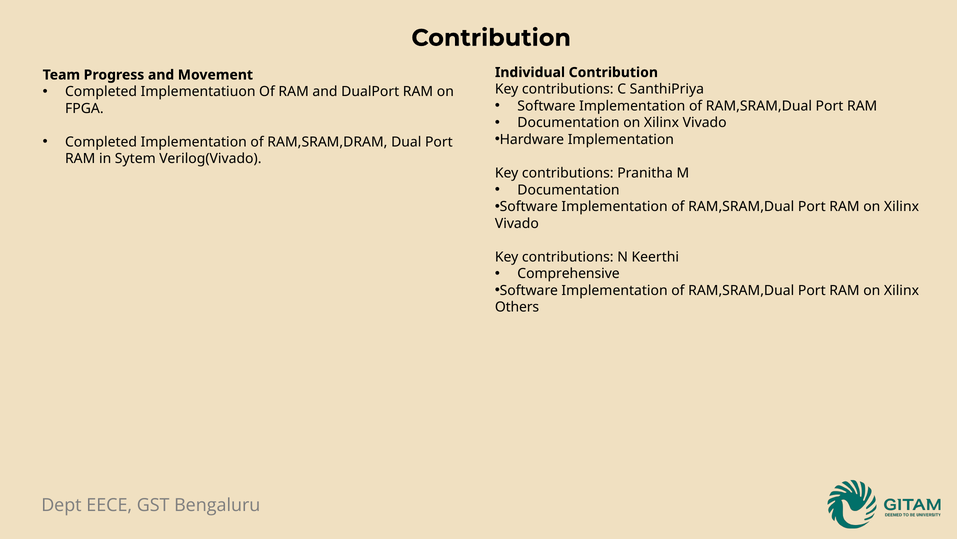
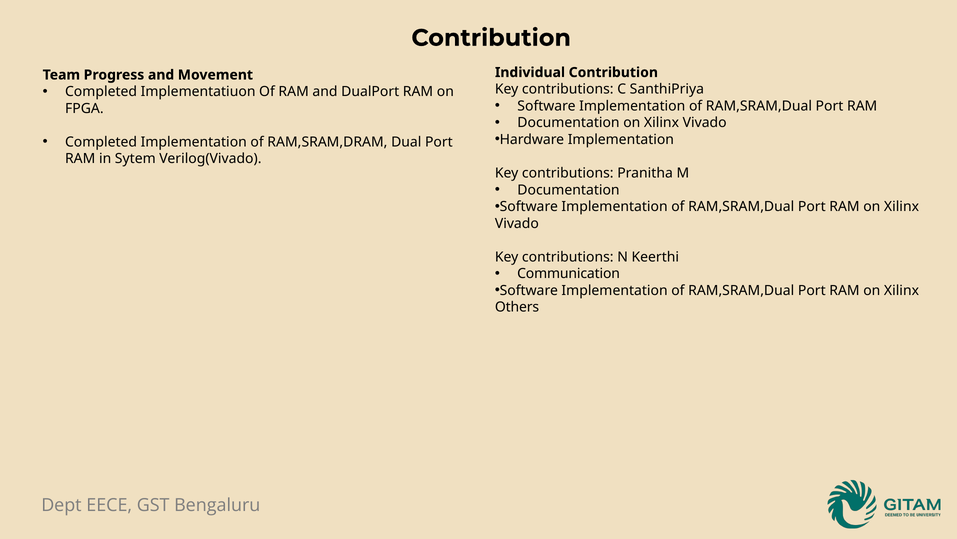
Comprehensive: Comprehensive -> Communication
